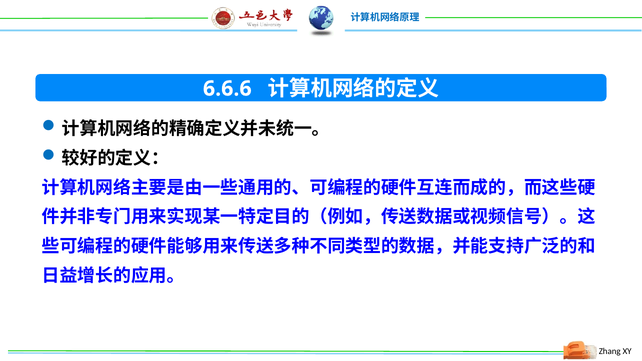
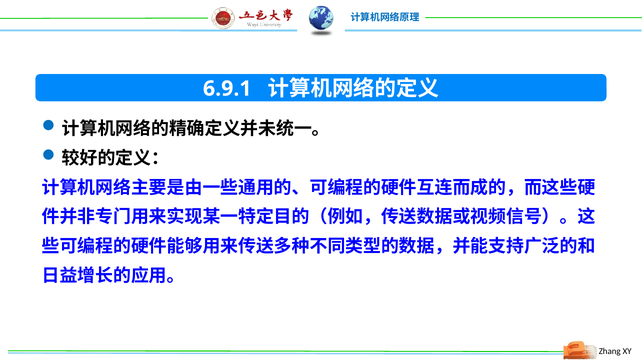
6.6.6: 6.6.6 -> 6.9.1
